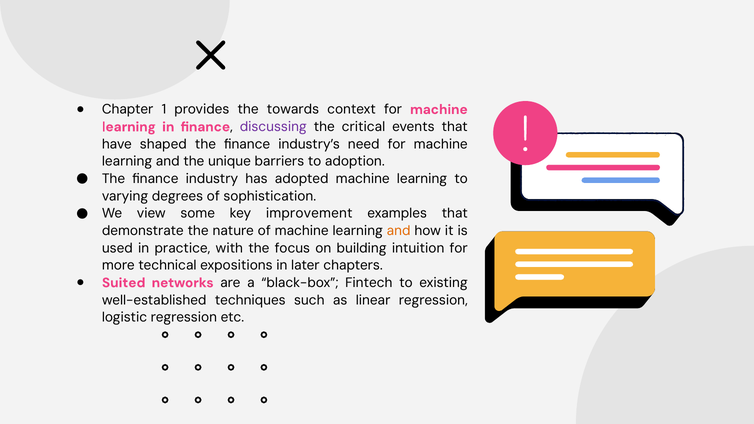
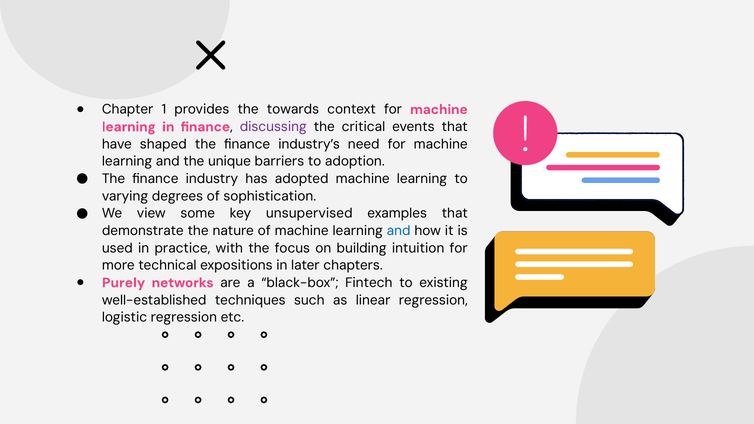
improvement: improvement -> unsupervised
and at (399, 231) colour: orange -> blue
Suited: Suited -> Purely
